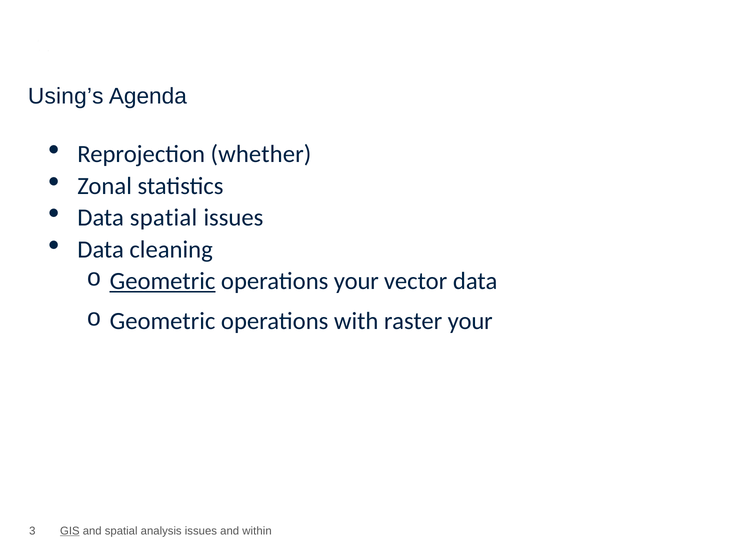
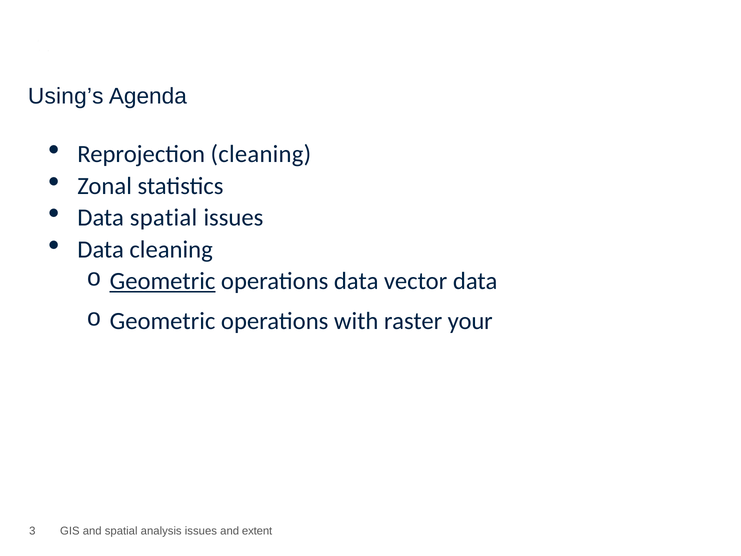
Reprojection whether: whether -> cleaning
operations your: your -> data
GIS underline: present -> none
within: within -> extent
